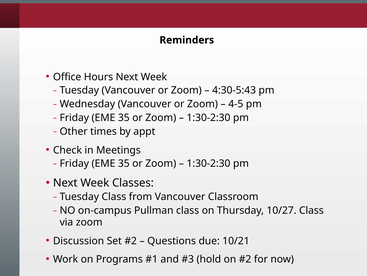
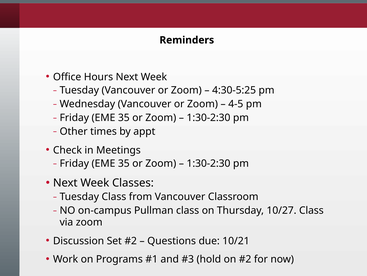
4:30-5:43: 4:30-5:43 -> 4:30-5:25
